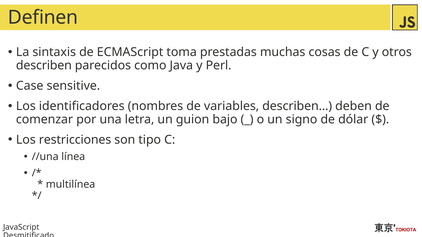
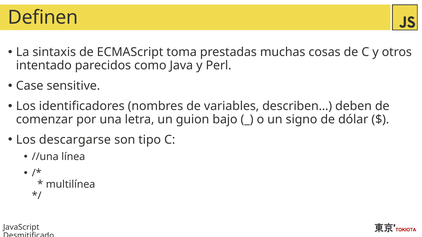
describen: describen -> intentado
restricciones: restricciones -> descargarse
